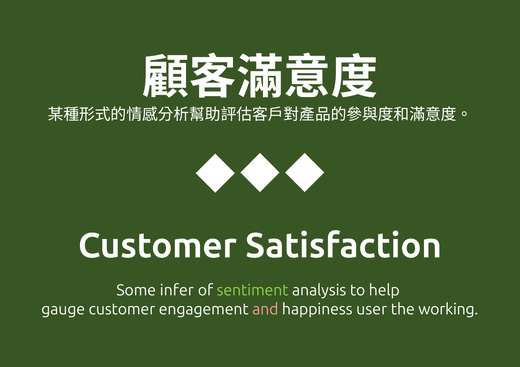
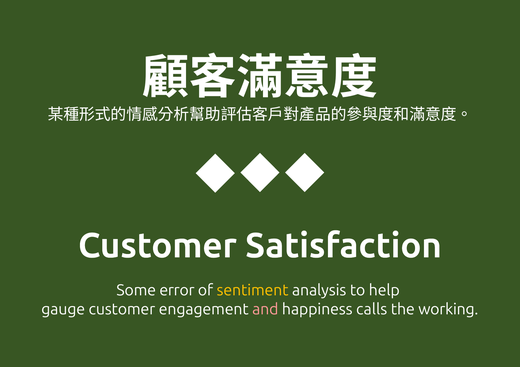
infer: infer -> error
sentiment colour: light green -> yellow
user: user -> calls
